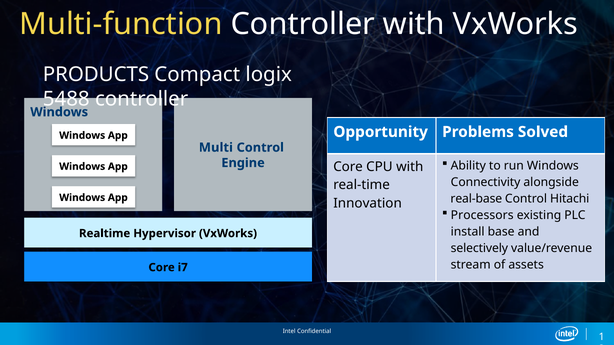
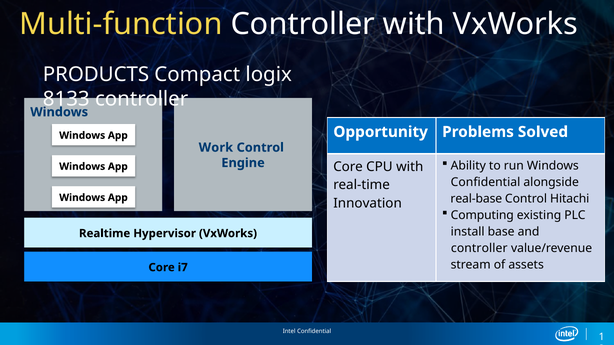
5488: 5488 -> 8133
Multi: Multi -> Work
Connectivity at (486, 182): Connectivity -> Confidential
Processors: Processors -> Computing
selectively at (479, 248): selectively -> controller
